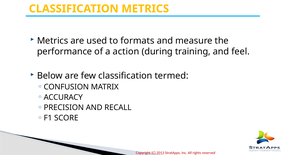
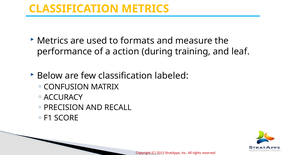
feel: feel -> leaf
termed: termed -> labeled
